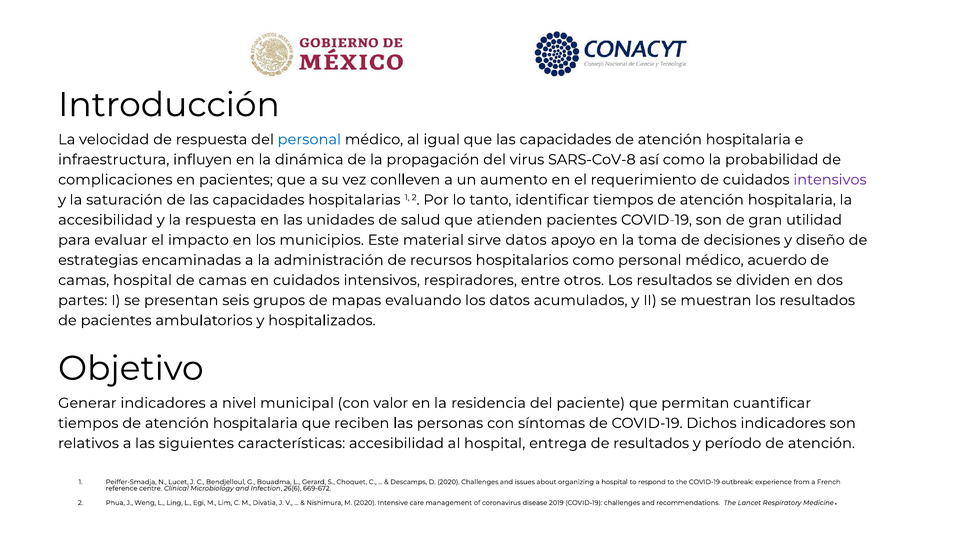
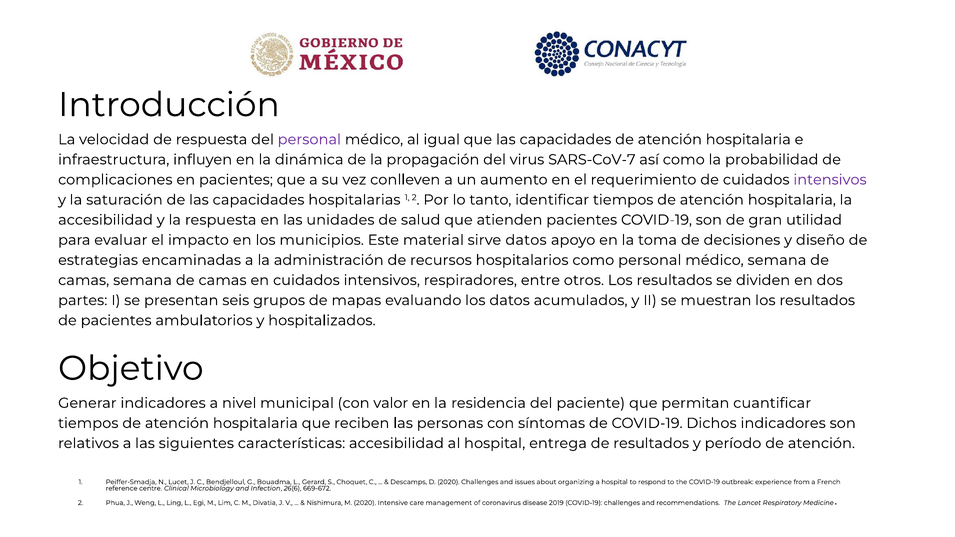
personal at (309, 140) colour: blue -> purple
SARS-CoV-8: SARS-CoV-8 -> SARS-CoV-7
médico acuerdo: acuerdo -> semana
camas hospital: hospital -> semana
